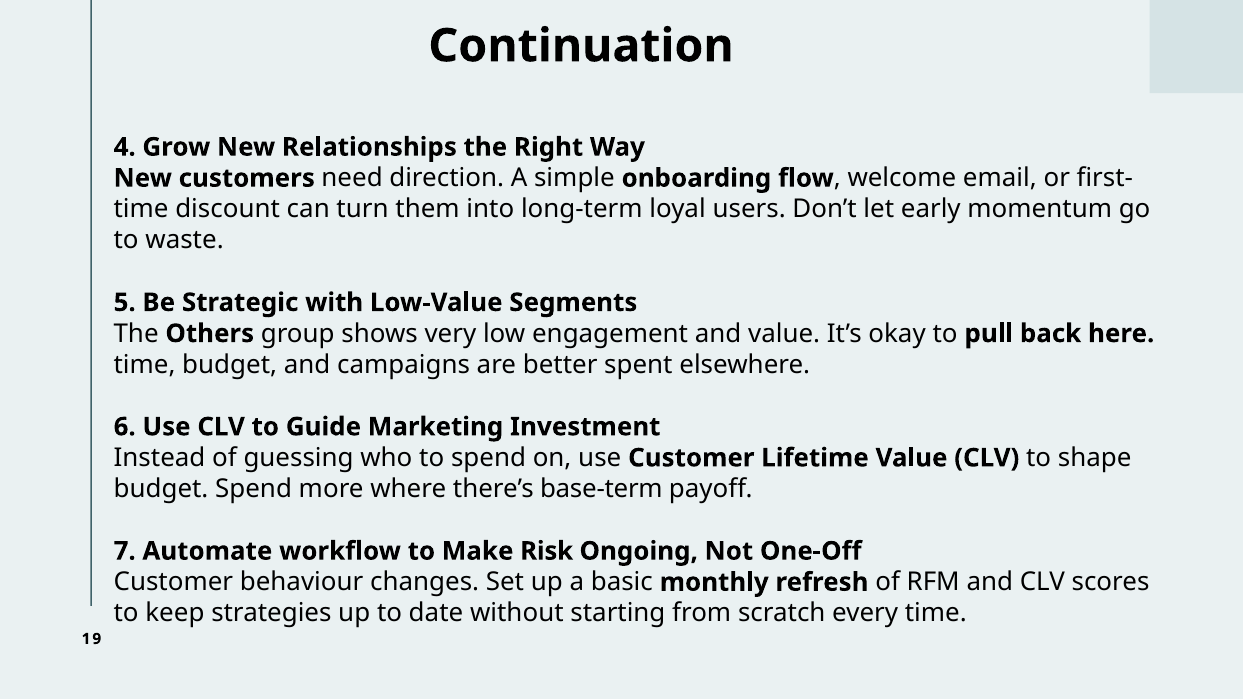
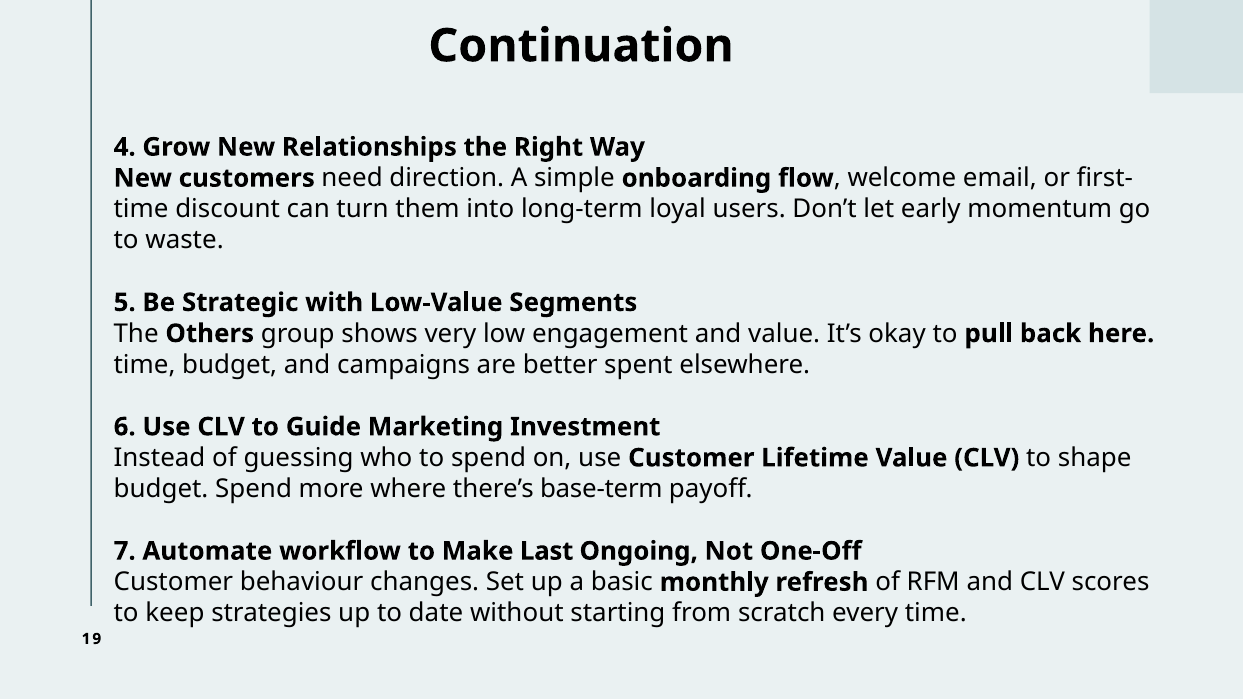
Risk: Risk -> Last
